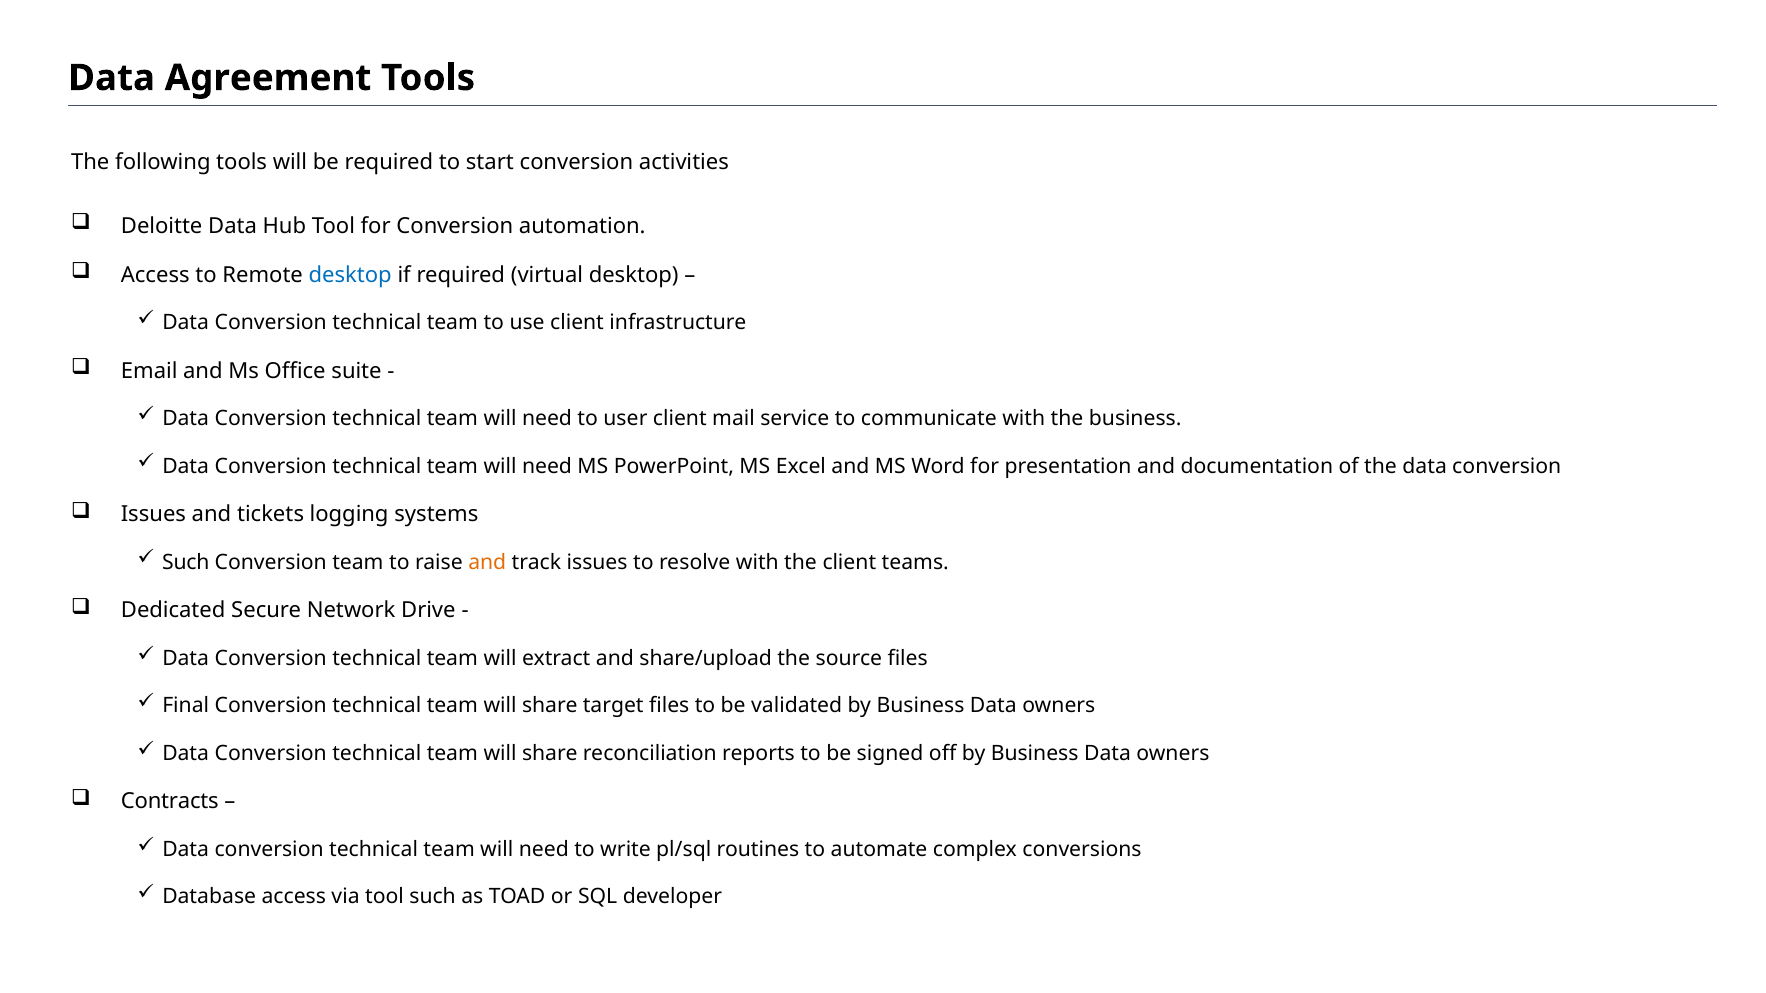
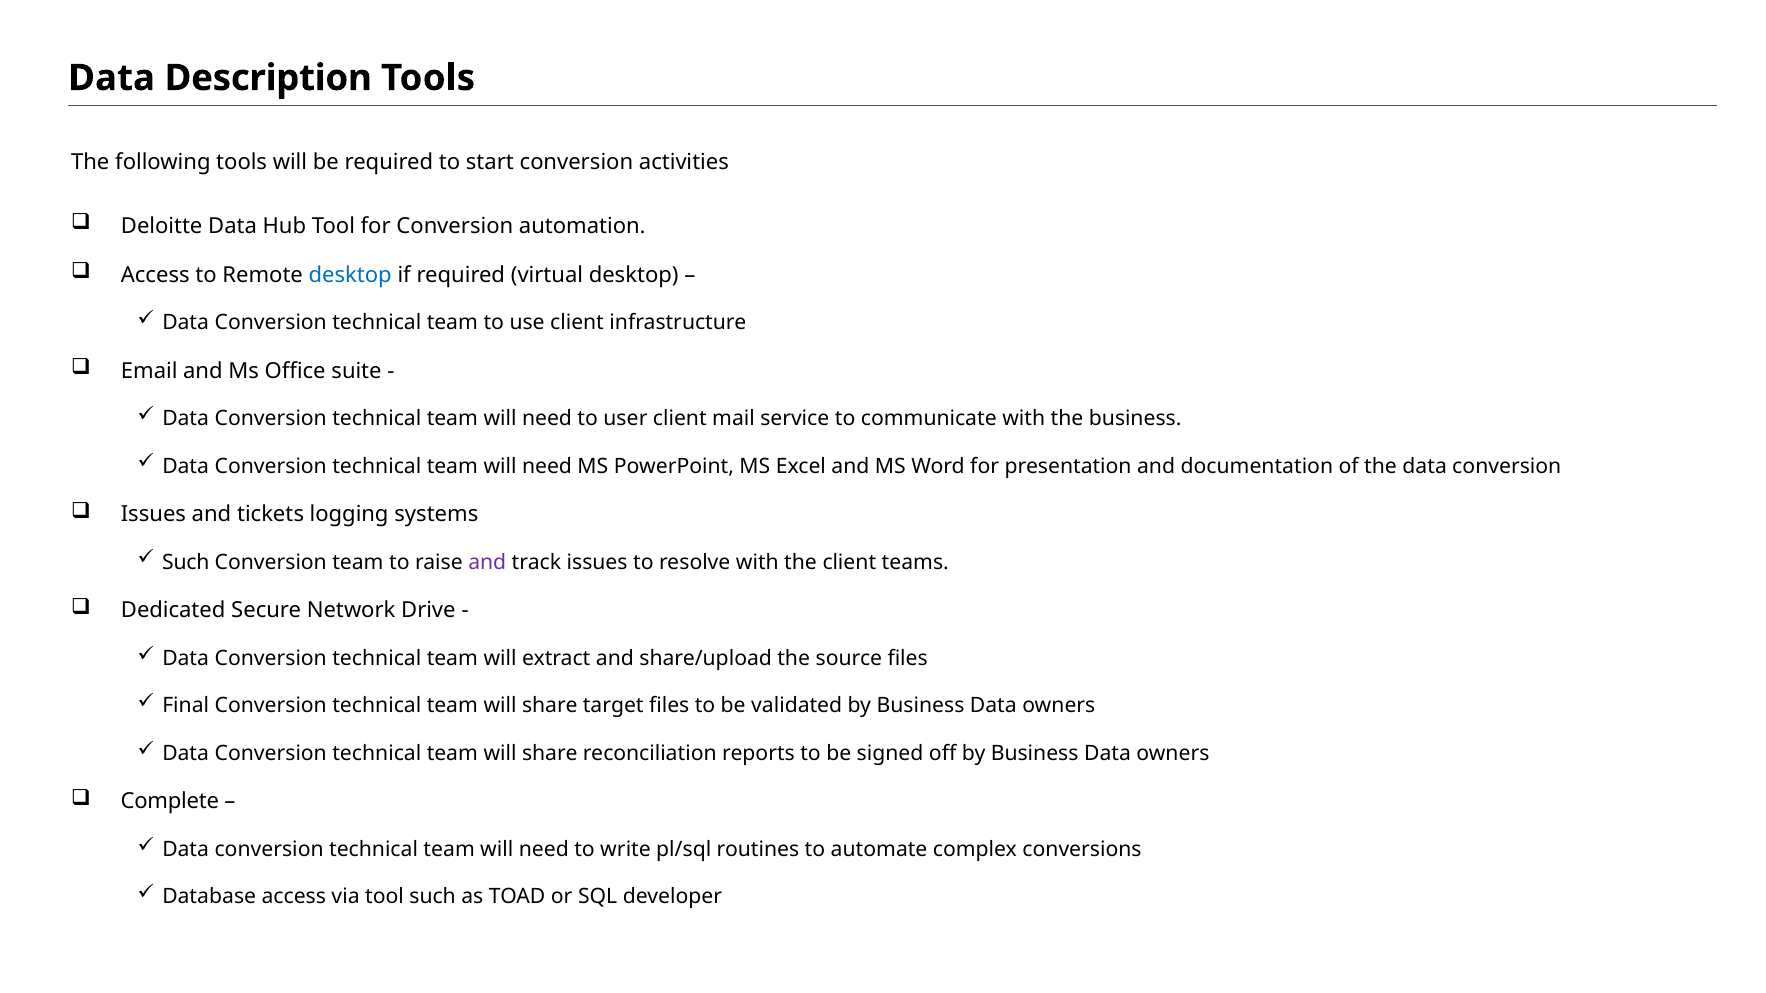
Agreement: Agreement -> Description
and at (487, 563) colour: orange -> purple
Contracts: Contracts -> Complete
